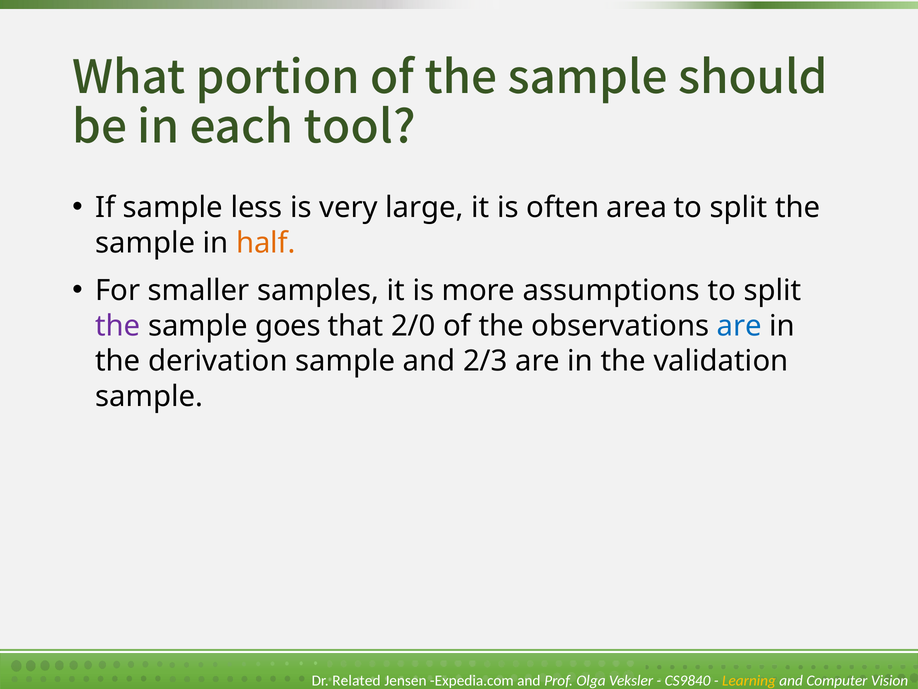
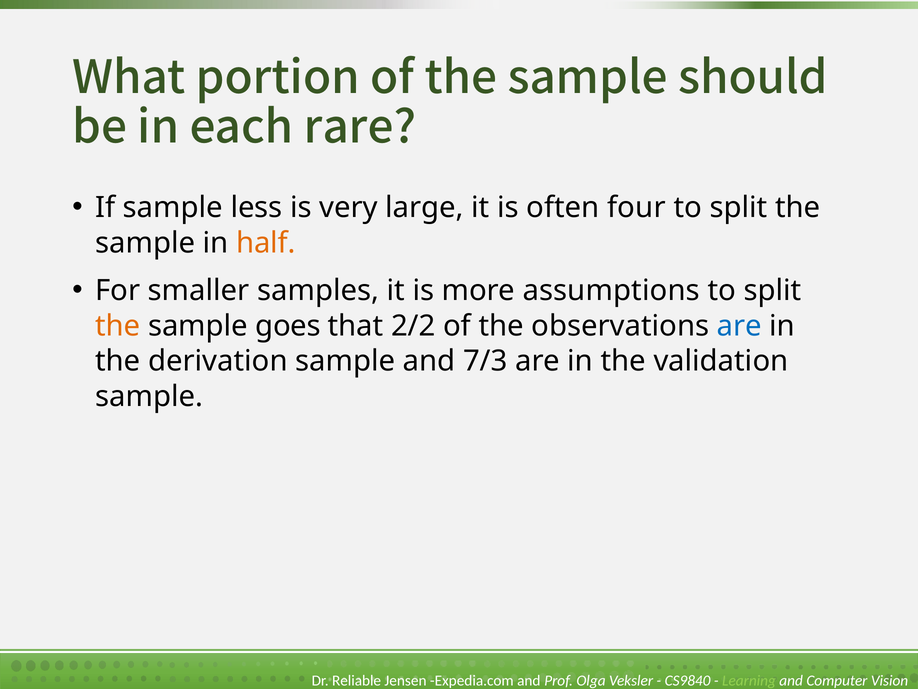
tool: tool -> rare
area: area -> four
the at (118, 326) colour: purple -> orange
2/0: 2/0 -> 2/2
2/3: 2/3 -> 7/3
Related: Related -> Reliable
Learning colour: yellow -> light green
